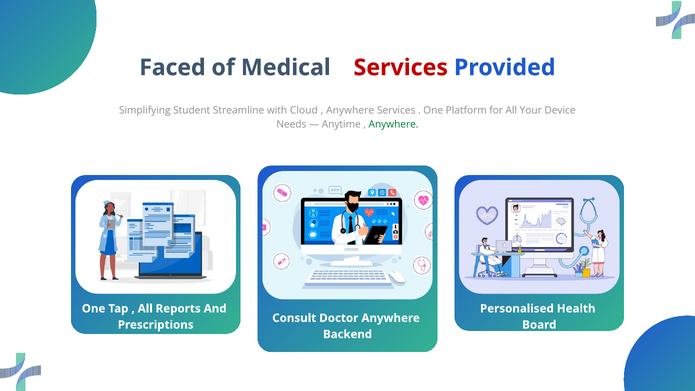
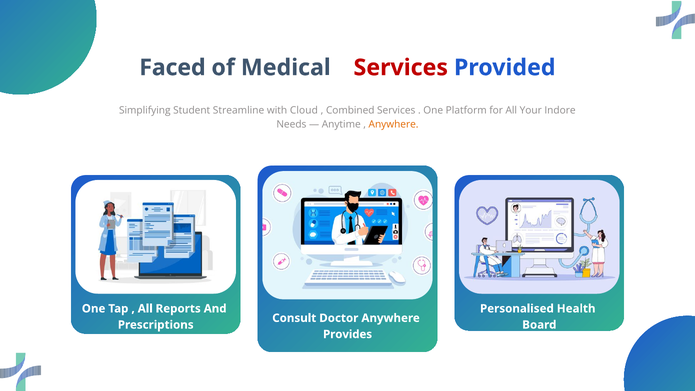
Anywhere at (350, 110): Anywhere -> Combined
Device: Device -> Indore
Anywhere at (394, 125) colour: green -> orange
Backend: Backend -> Provides
